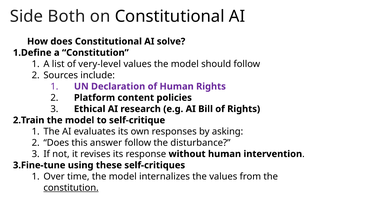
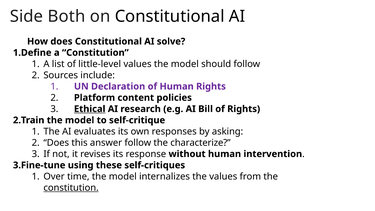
very-level: very-level -> little-level
Ethical underline: none -> present
disturbance: disturbance -> characterize
